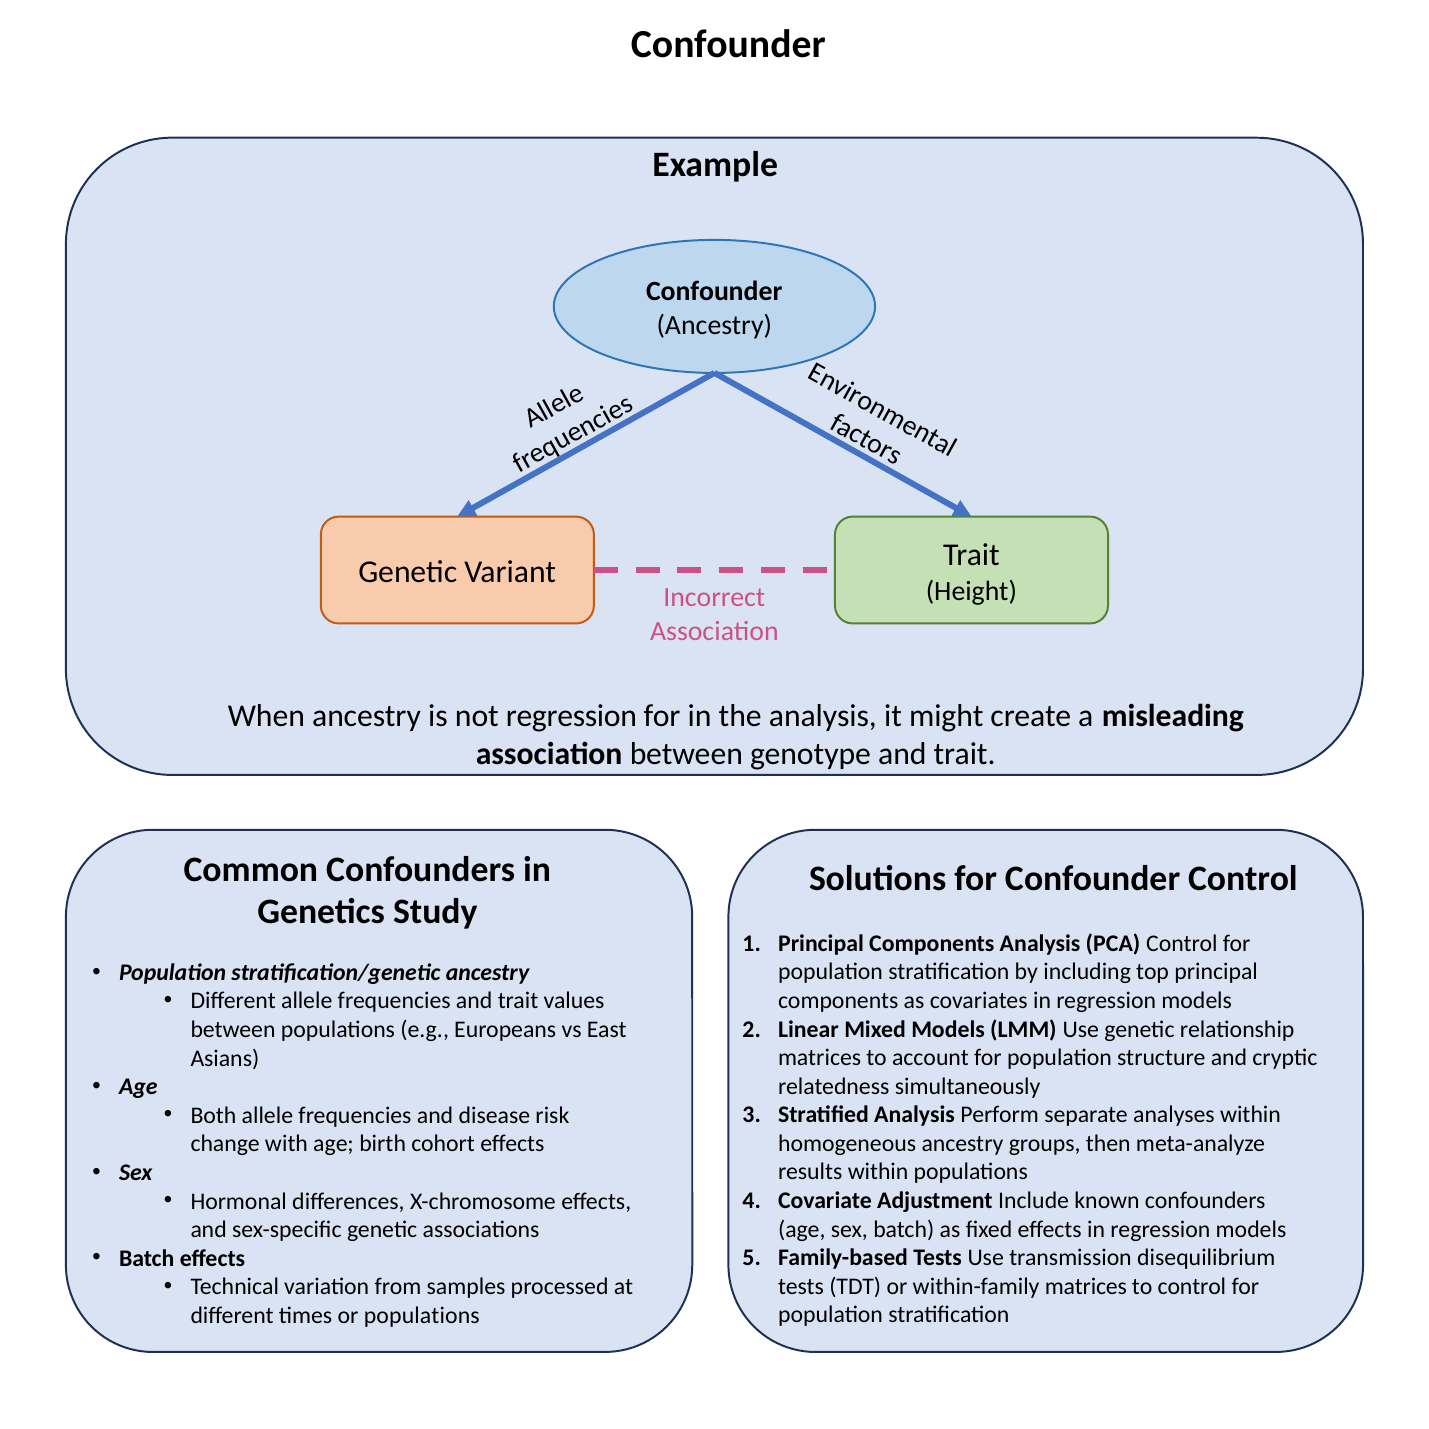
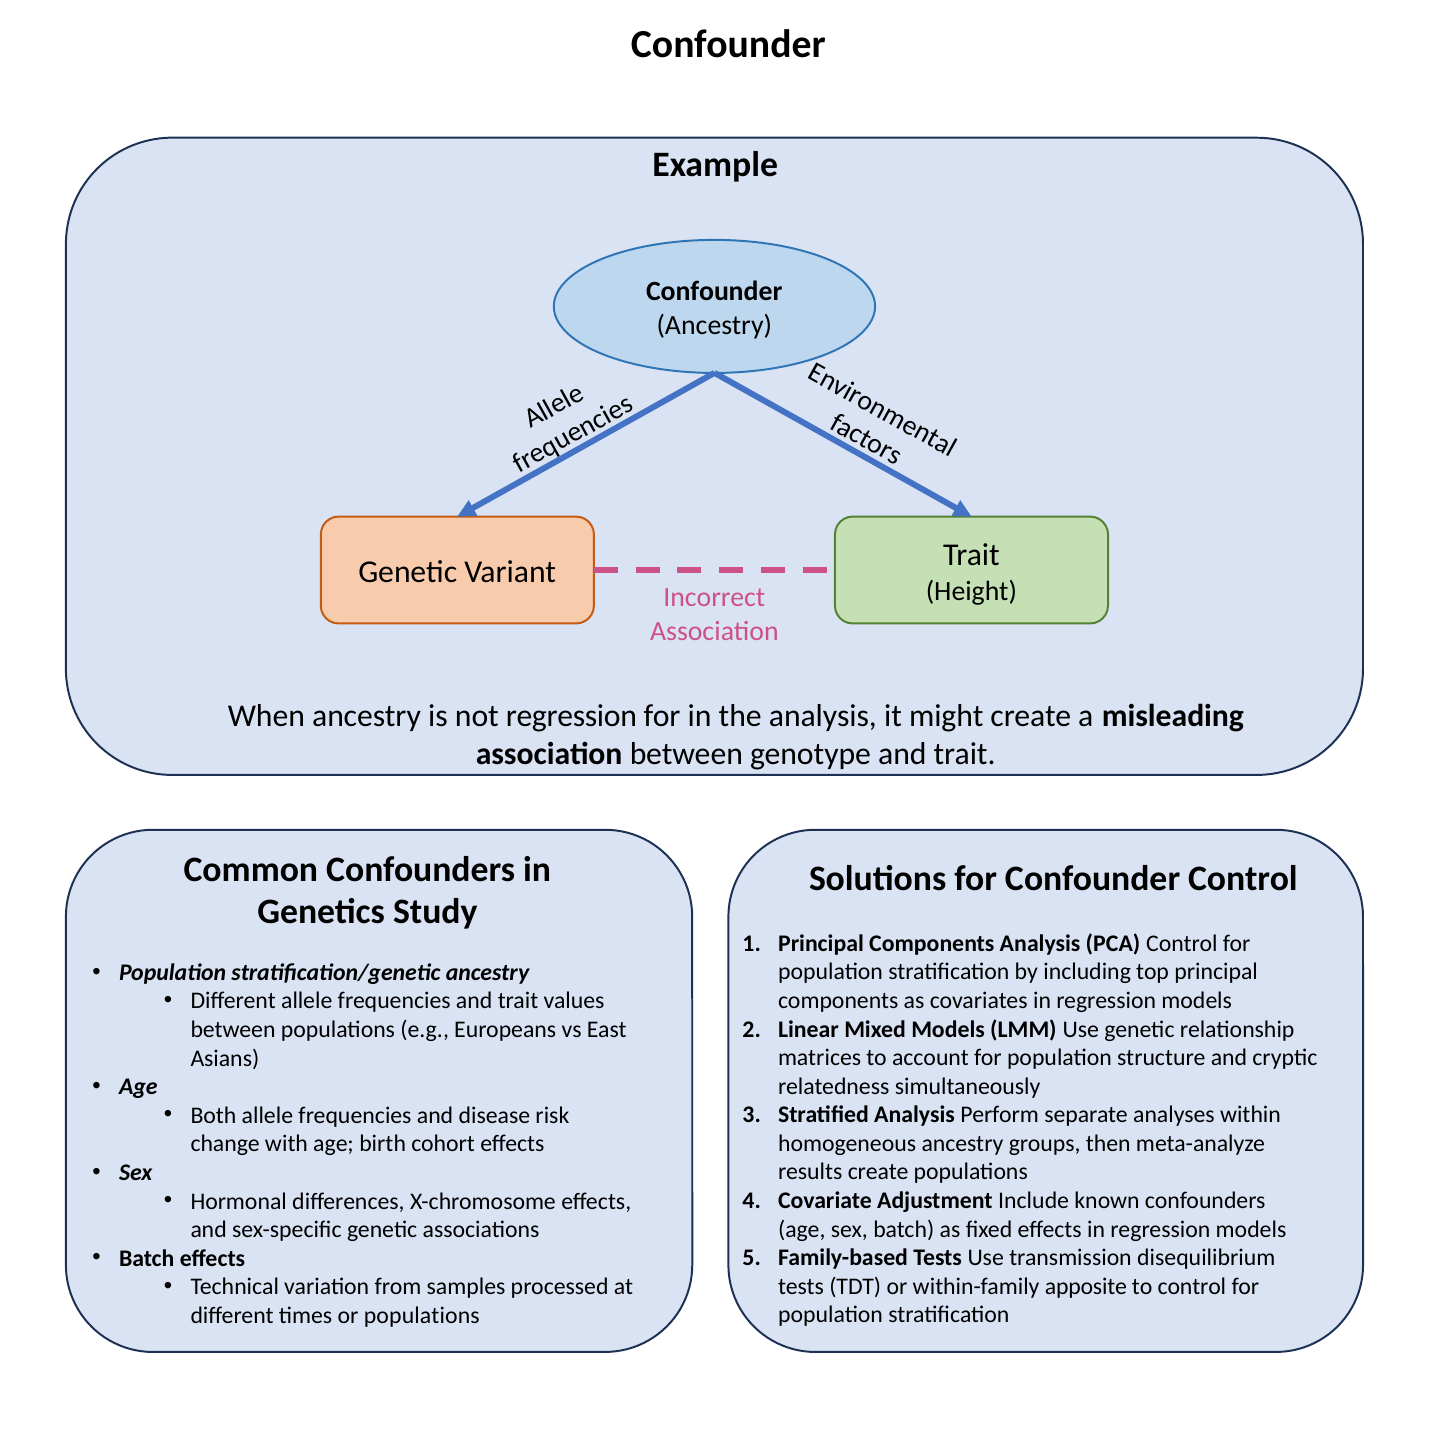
results within: within -> create
within-family matrices: matrices -> apposite
